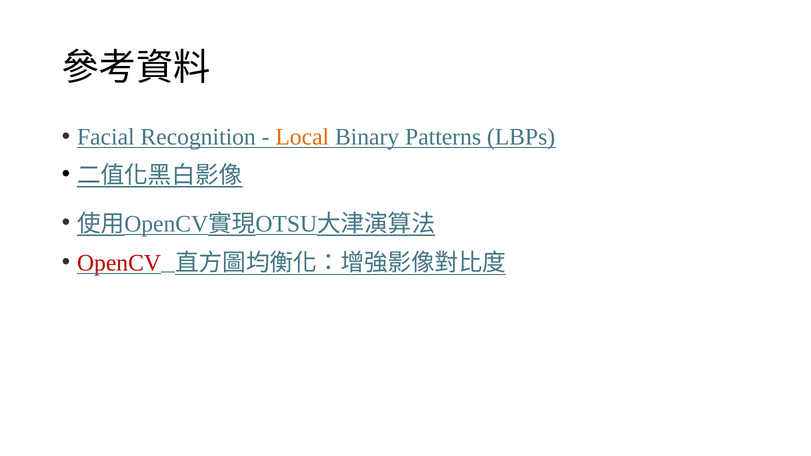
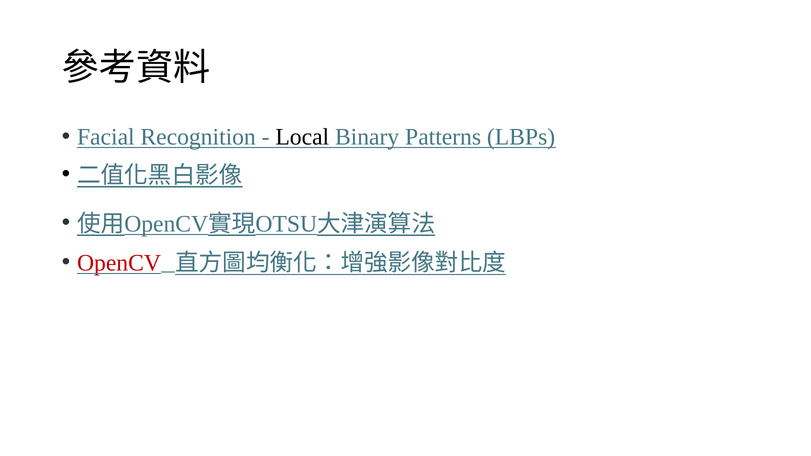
Local colour: orange -> black
